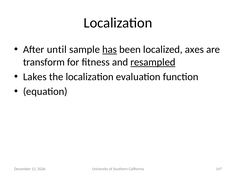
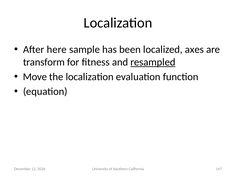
until: until -> here
has underline: present -> none
Lakes: Lakes -> Move
